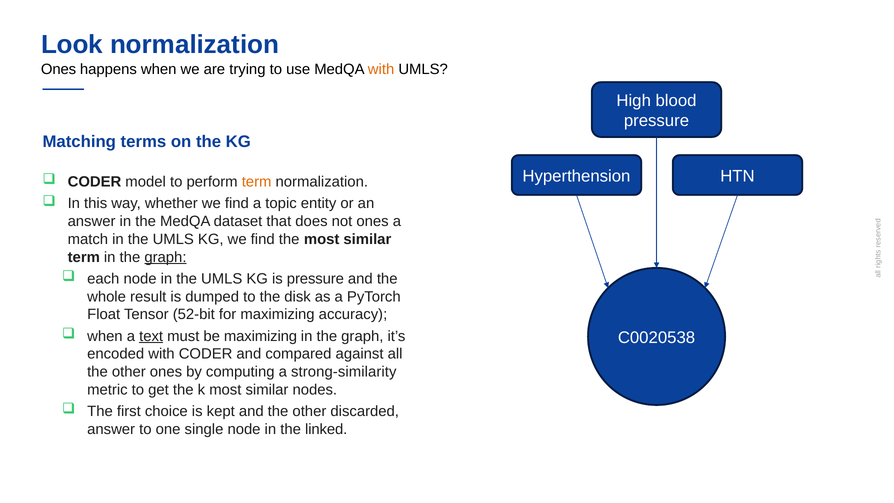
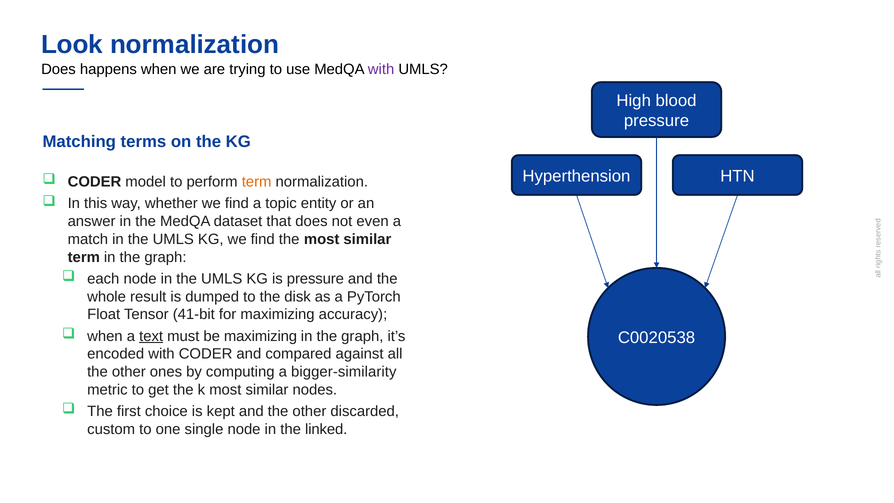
Ones at (59, 69): Ones -> Does
with at (381, 69) colour: orange -> purple
not ones: ones -> even
graph at (165, 257) underline: present -> none
52-bit: 52-bit -> 41-bit
strong-similarity: strong-similarity -> bigger-similarity
answer at (111, 429): answer -> custom
